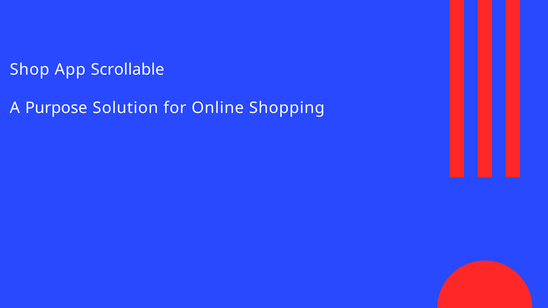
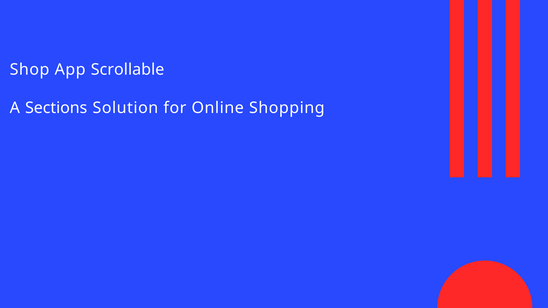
Purpose: Purpose -> Sections
